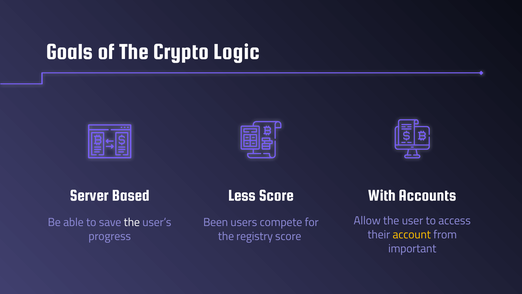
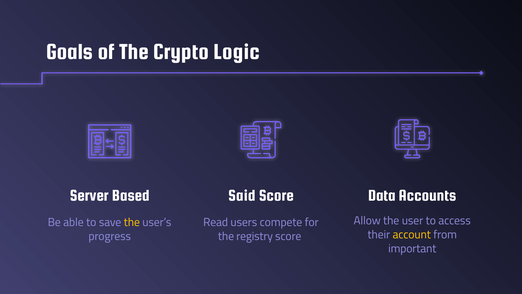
Less: Less -> Said
With: With -> Data
the at (132, 222) colour: white -> yellow
Been: Been -> Read
